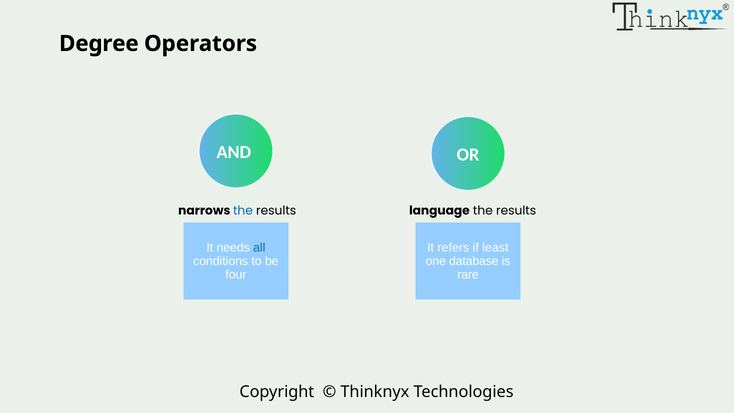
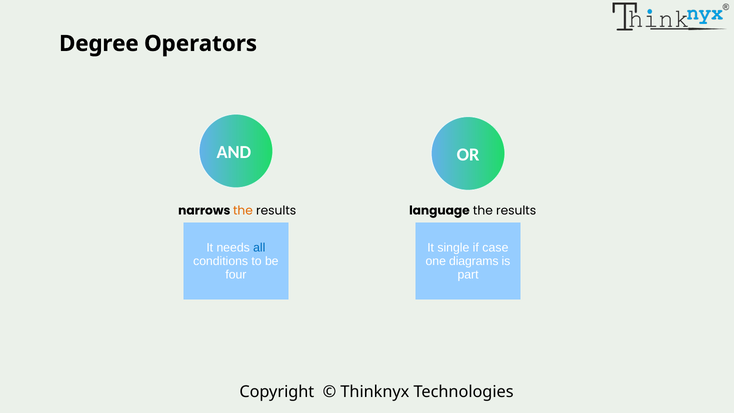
the at (243, 211) colour: blue -> orange
refers: refers -> single
least: least -> case
database: database -> diagrams
rare: rare -> part
